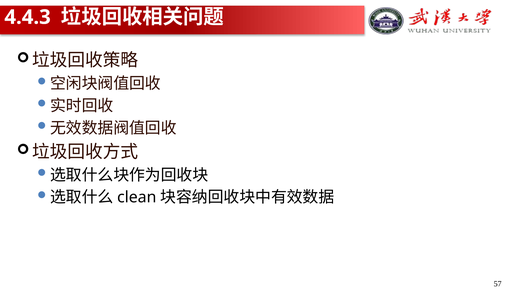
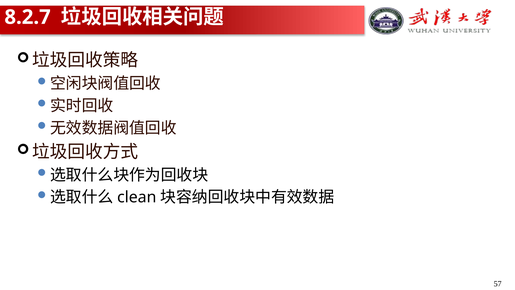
4.4.3: 4.4.3 -> 8.2.7
